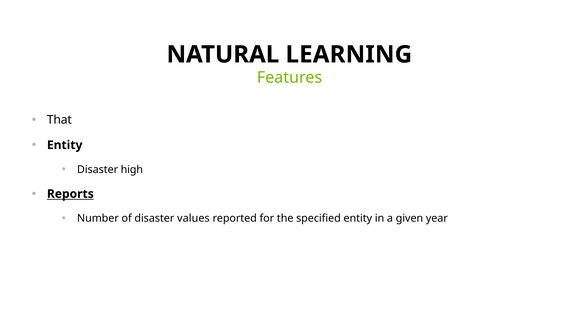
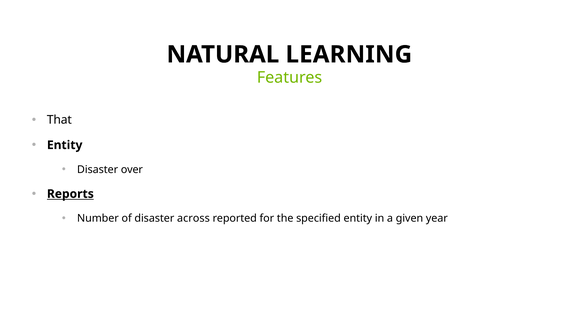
high: high -> over
values: values -> across
